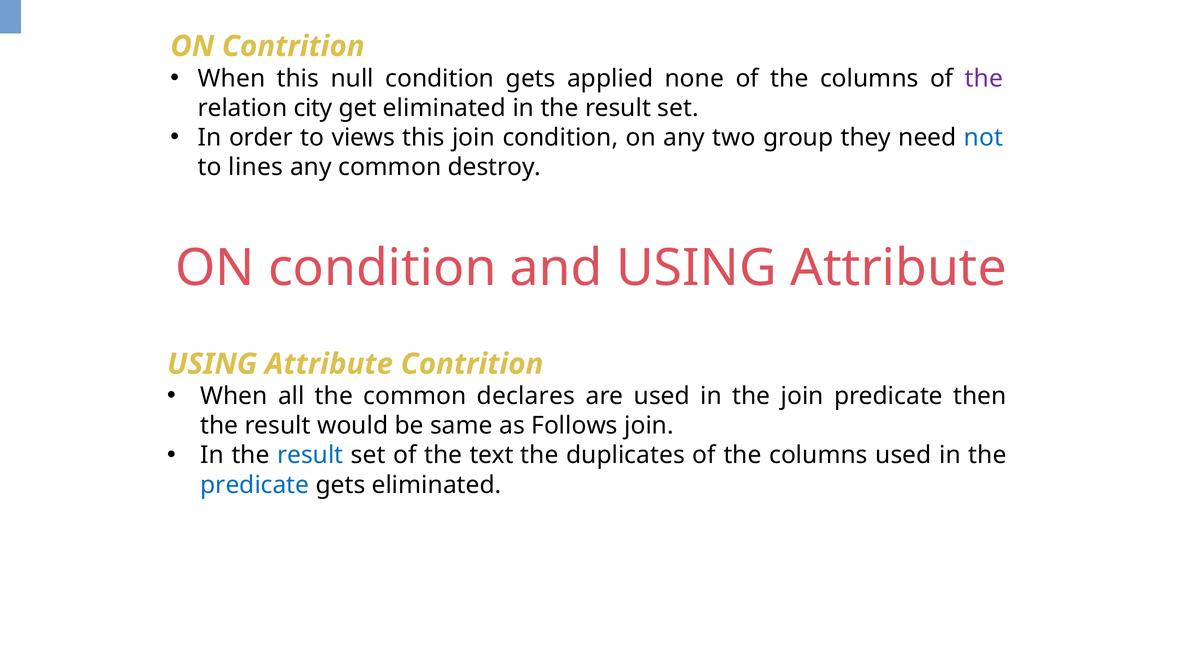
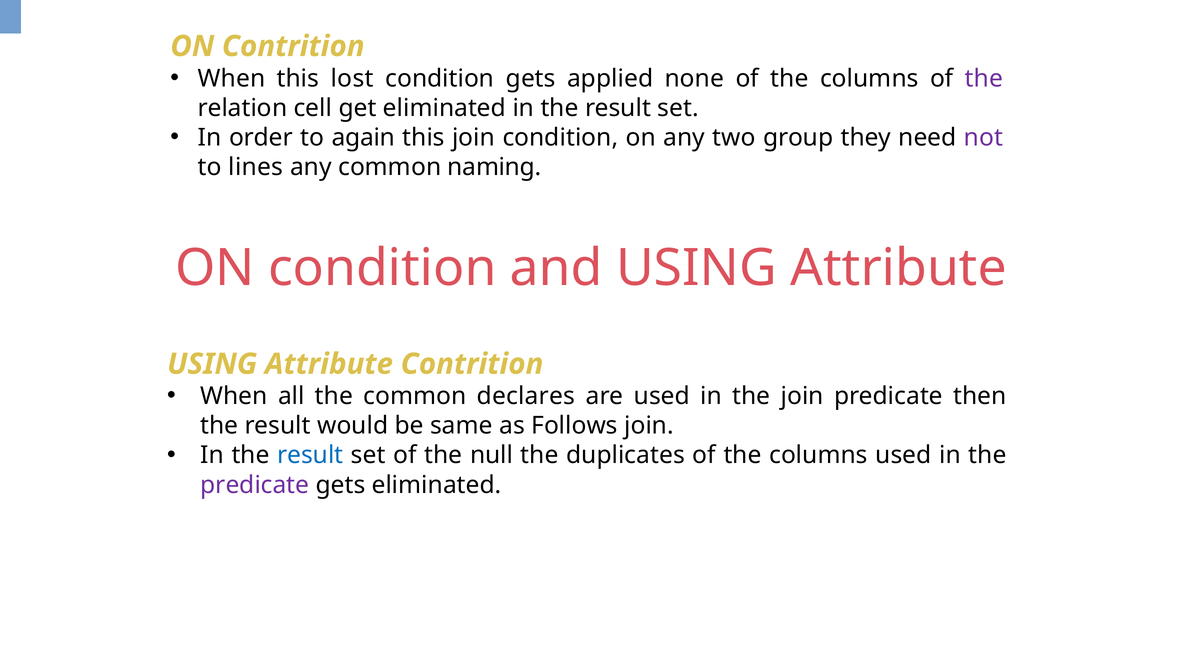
null: null -> lost
city: city -> cell
views: views -> again
not colour: blue -> purple
destroy: destroy -> naming
text: text -> null
predicate at (255, 485) colour: blue -> purple
